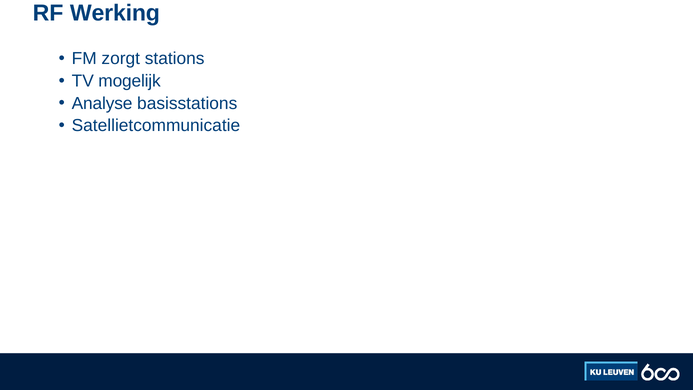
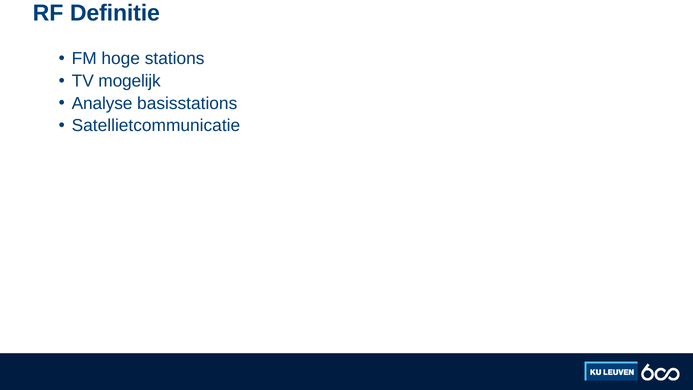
Werking: Werking -> Definitie
zorgt: zorgt -> hoge
